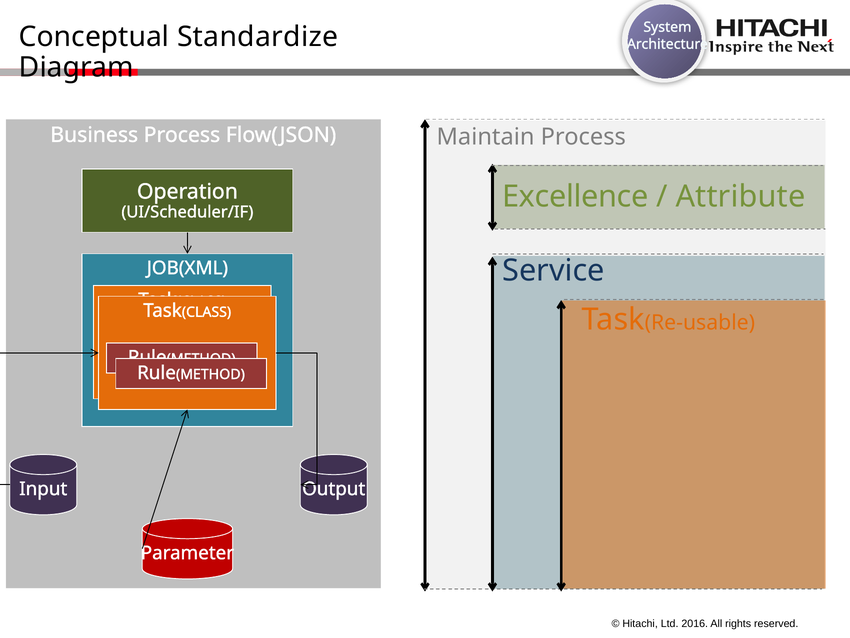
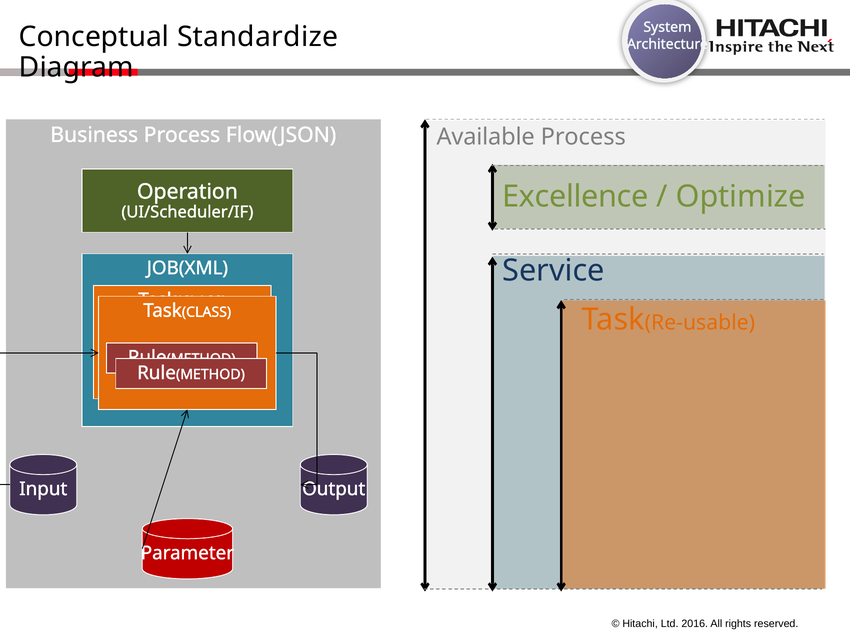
Maintain: Maintain -> Available
Attribute: Attribute -> Optimize
